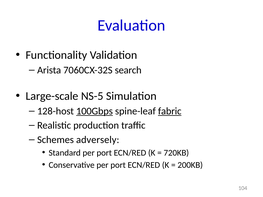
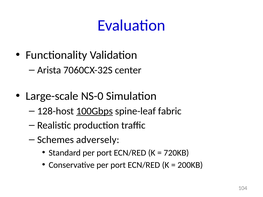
search: search -> center
NS-5: NS-5 -> NS-0
fabric underline: present -> none
